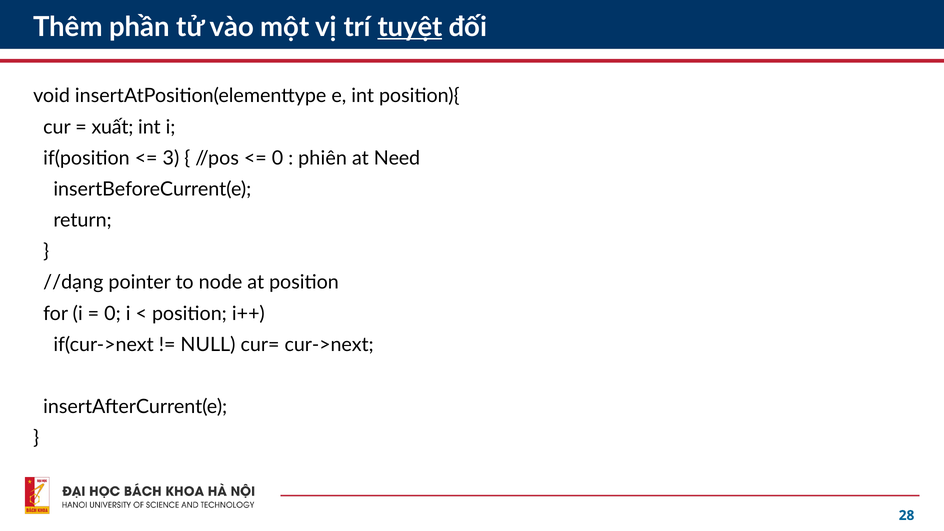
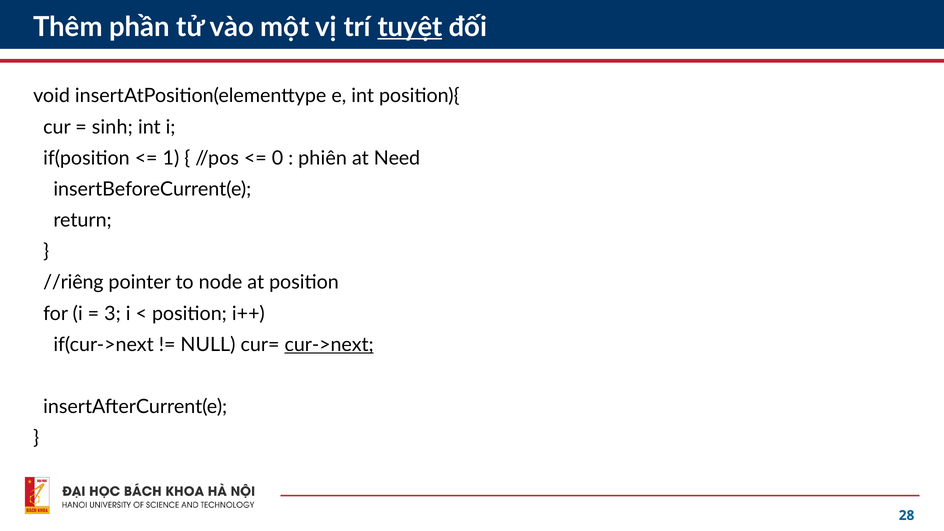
xuất: xuất -> sinh
3: 3 -> 1
//dạng: //dạng -> //riêng
0 at (112, 314): 0 -> 3
cur->next underline: none -> present
